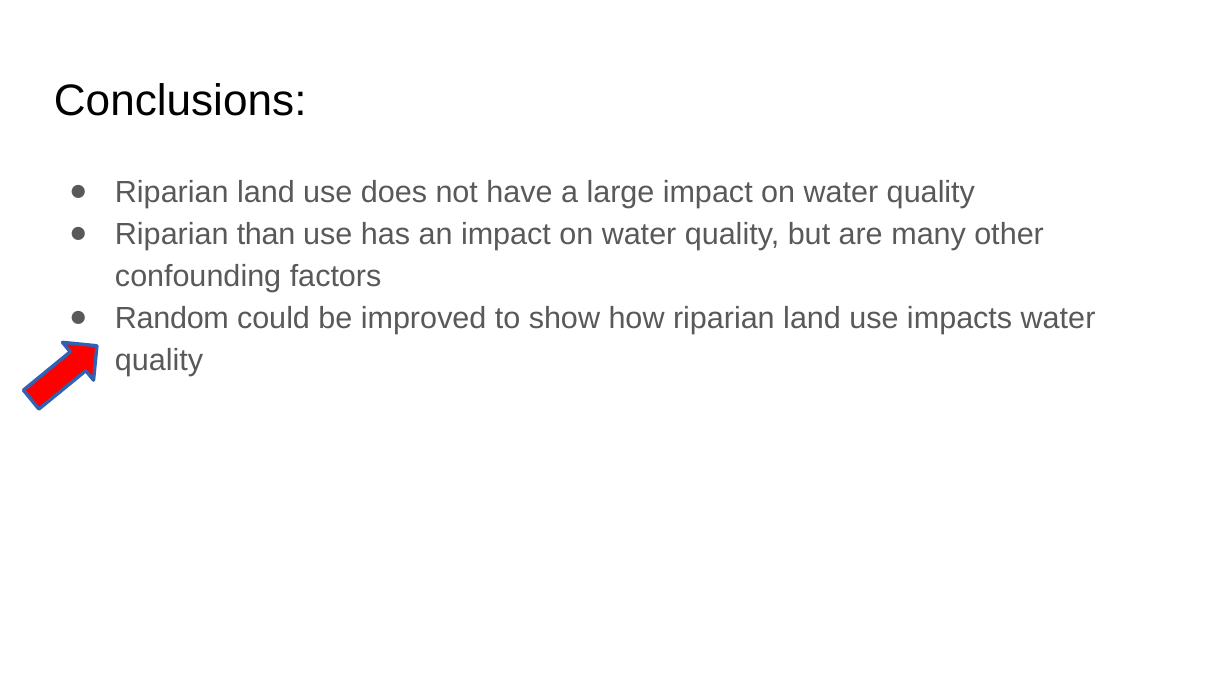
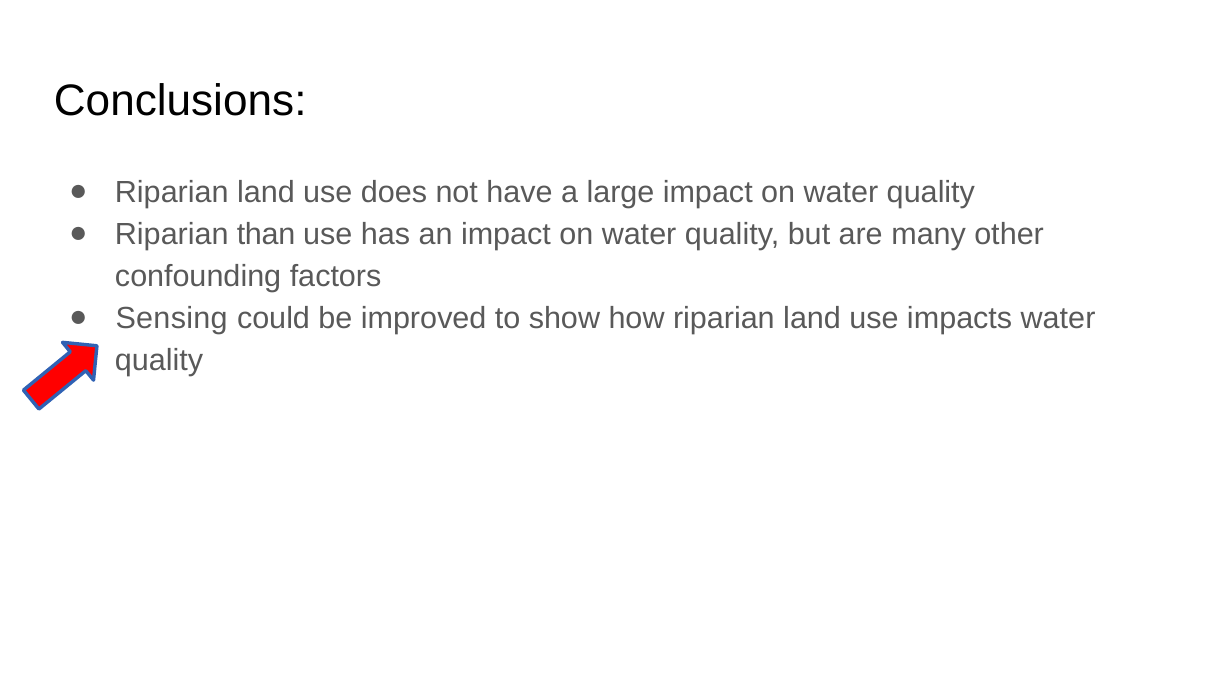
Random: Random -> Sensing
